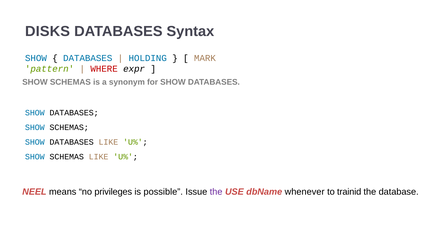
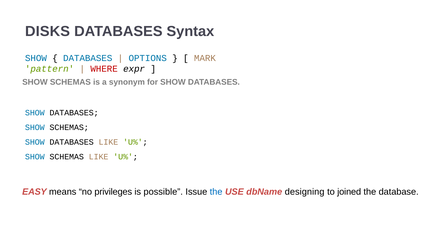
HOLDING: HOLDING -> OPTIONS
NEEL: NEEL -> EASY
the at (216, 192) colour: purple -> blue
whenever: whenever -> designing
trainid: trainid -> joined
